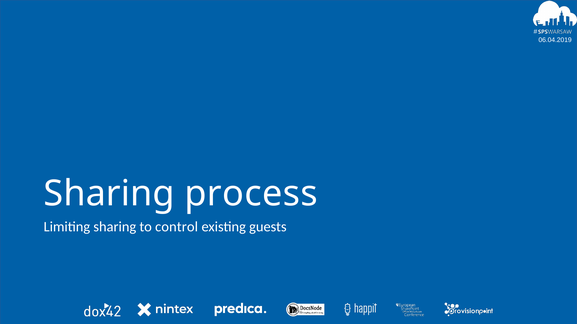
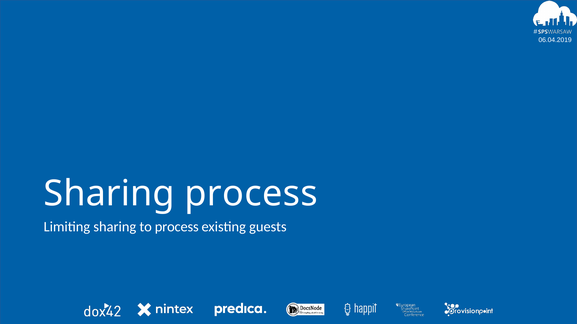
to control: control -> process
